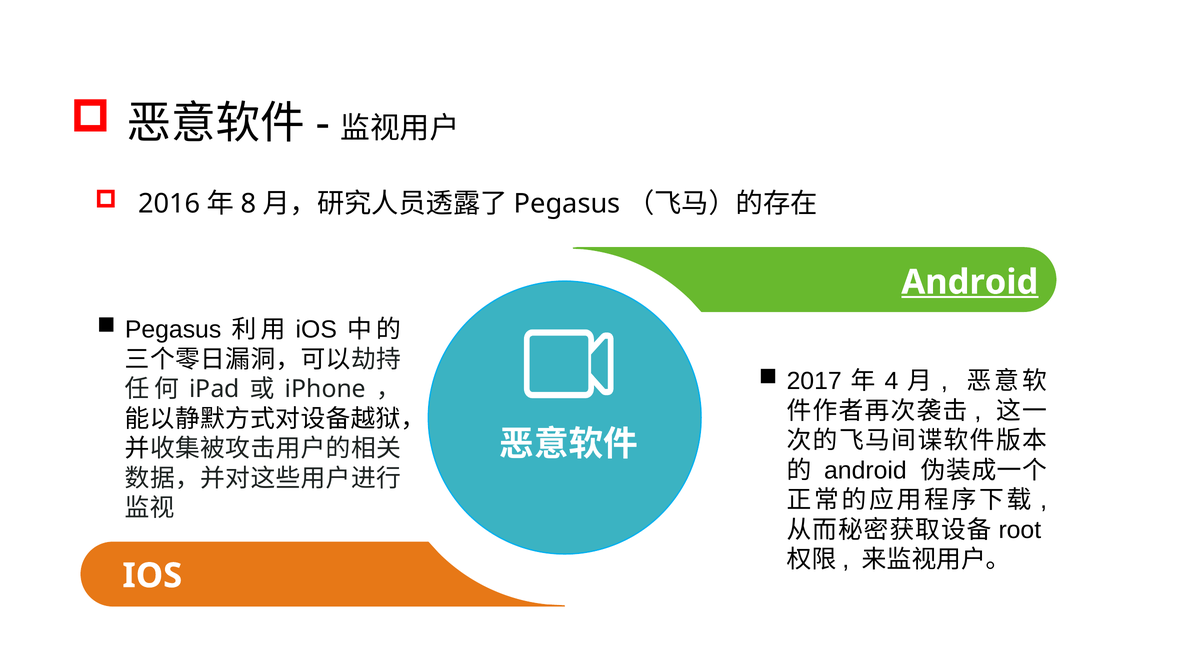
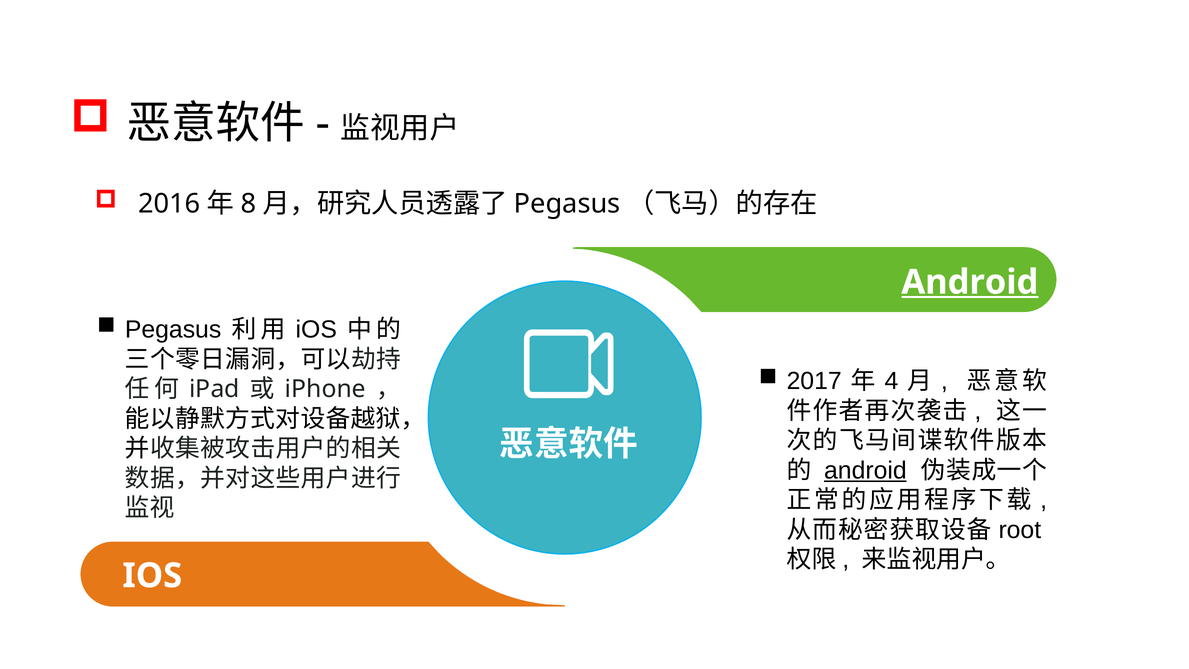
android at (865, 470) underline: none -> present
